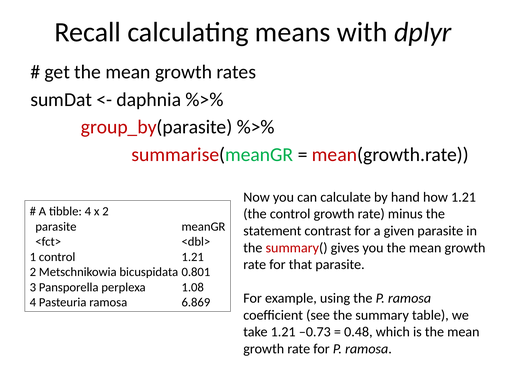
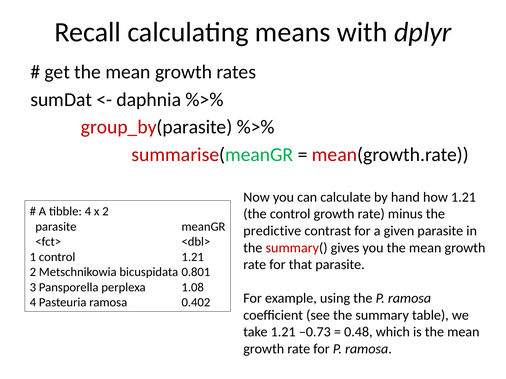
statement: statement -> predictive
6.869: 6.869 -> 0.402
